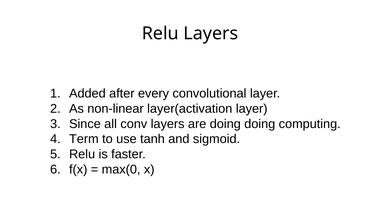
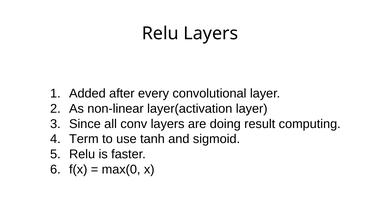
doing doing: doing -> result
